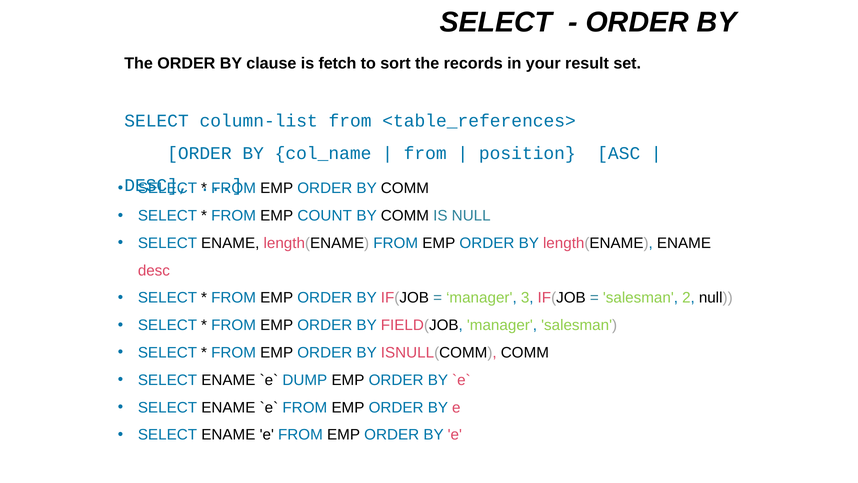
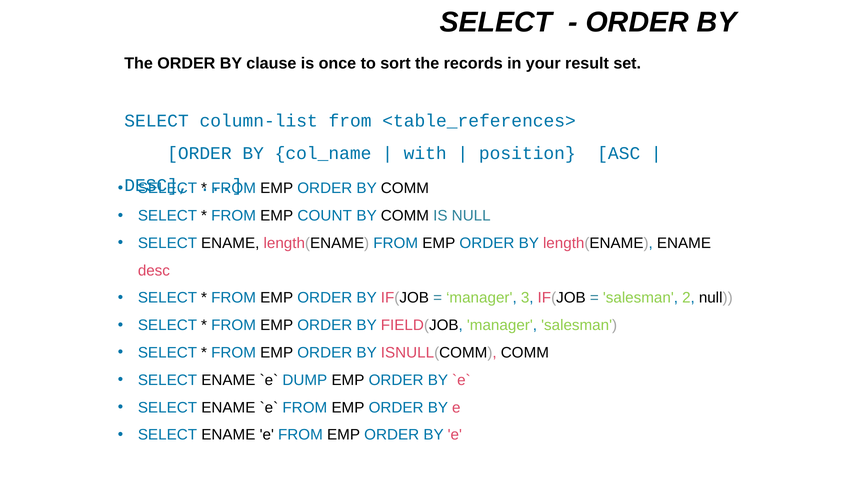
fetch: fetch -> once
from at (425, 153): from -> with
